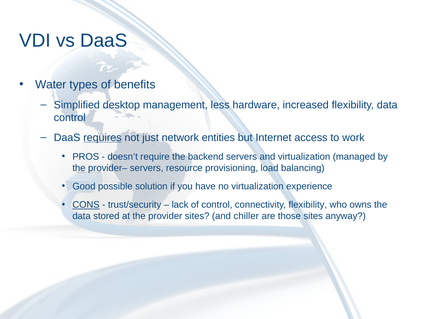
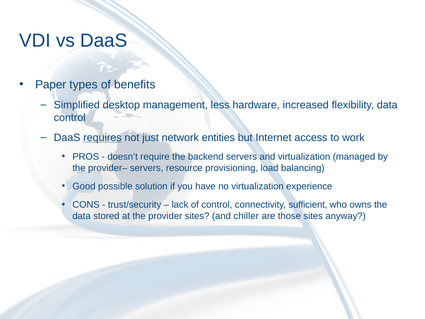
Water: Water -> Paper
CONS underline: present -> none
connectivity flexibility: flexibility -> sufficient
